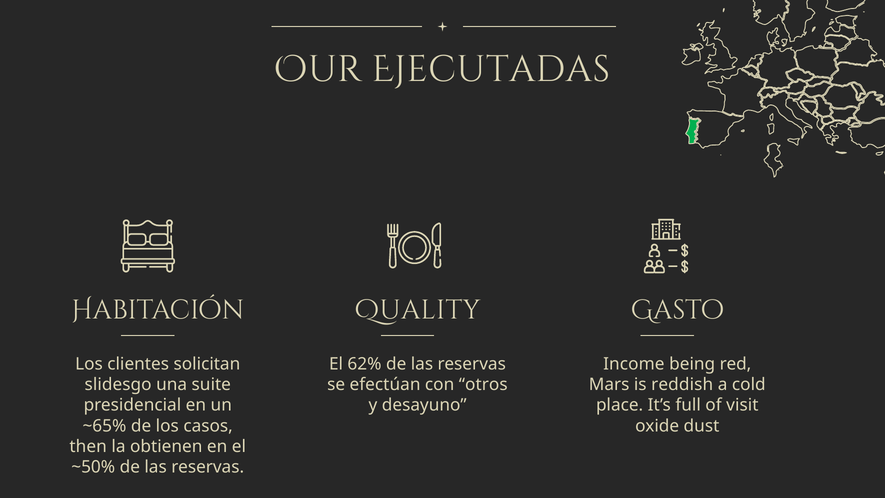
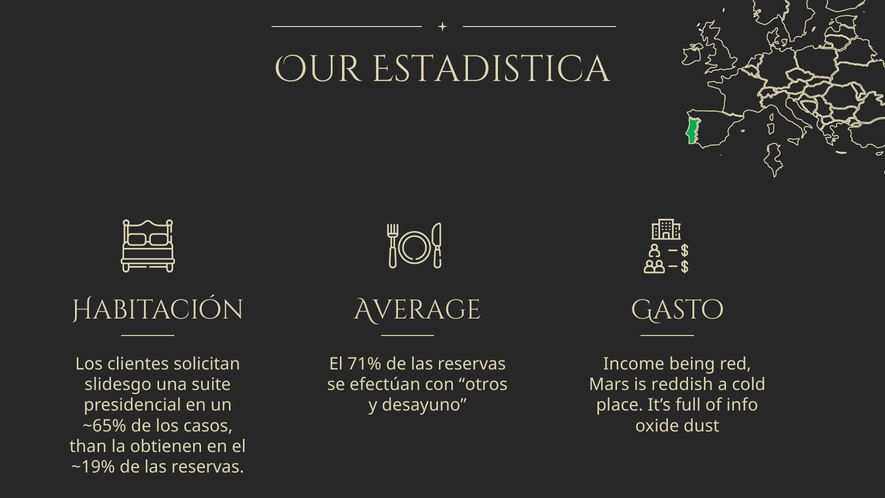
Ejecutadas: Ejecutadas -> Estadistica
Quality: Quality -> Average
62%: 62% -> 71%
visit: visit -> info
then: then -> than
~50%: ~50% -> ~19%
